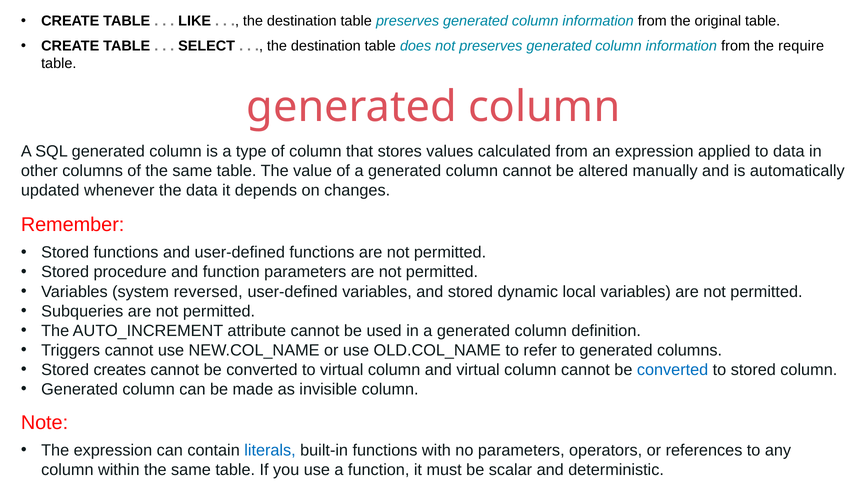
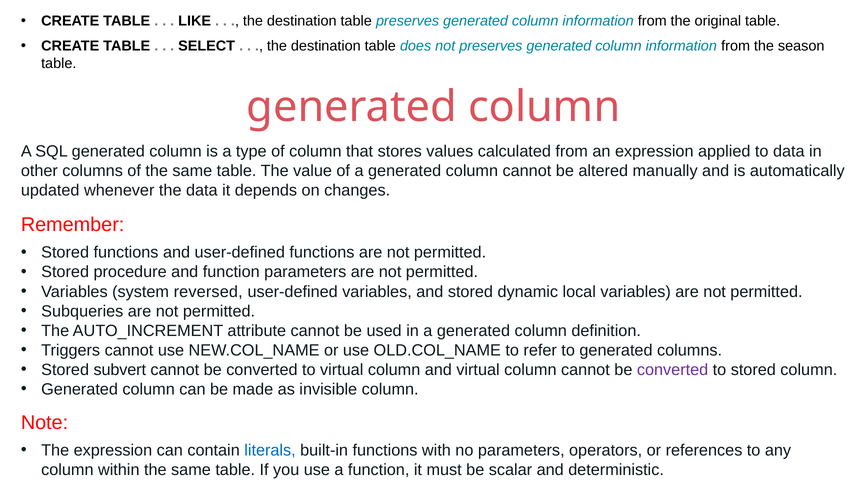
require: require -> season
creates: creates -> subvert
converted at (673, 369) colour: blue -> purple
